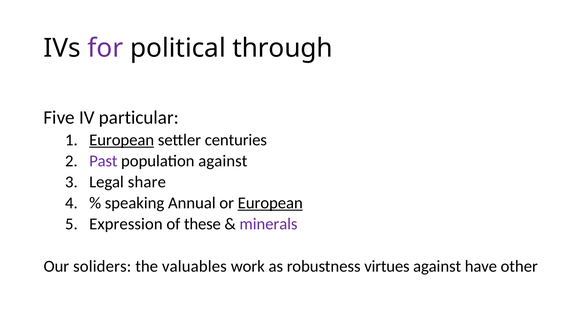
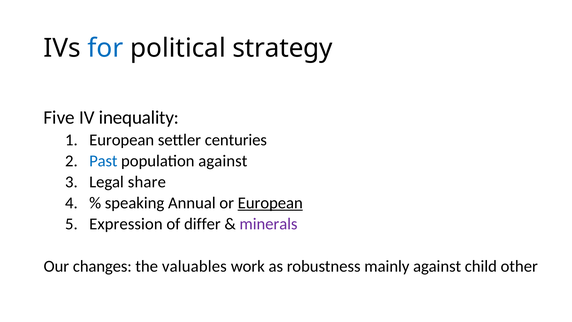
for colour: purple -> blue
through: through -> strategy
particular: particular -> inequality
European at (122, 140) underline: present -> none
Past colour: purple -> blue
these: these -> differ
soliders: soliders -> changes
virtues: virtues -> mainly
have: have -> child
